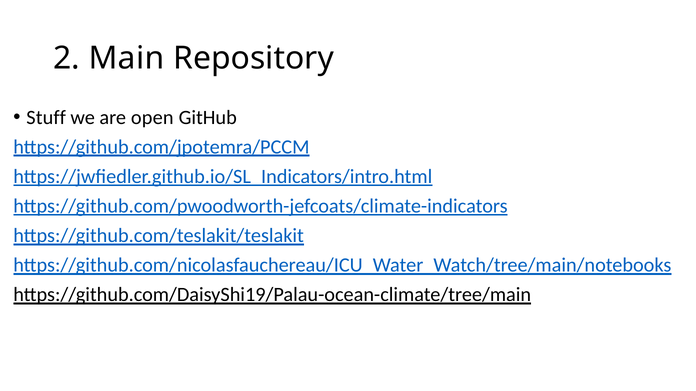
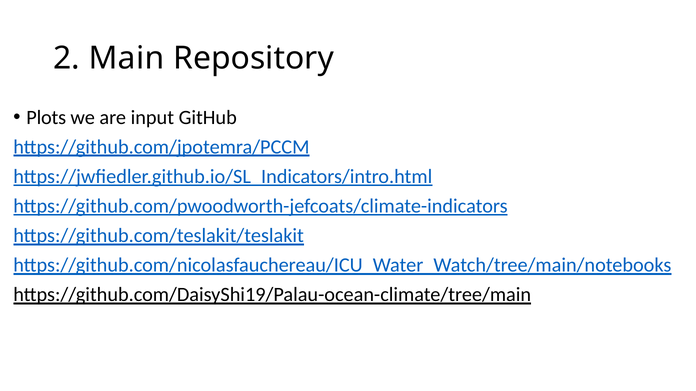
Stuff: Stuff -> Plots
open: open -> input
